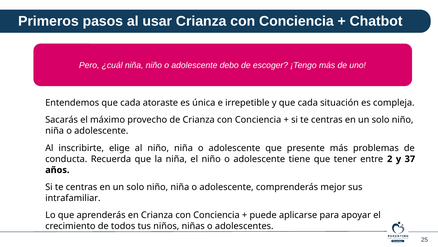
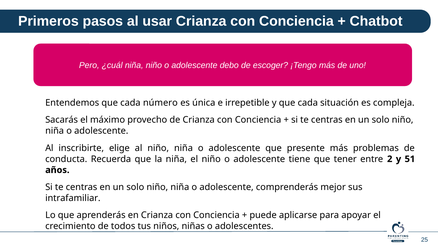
atoraste: atoraste -> número
37: 37 -> 51
